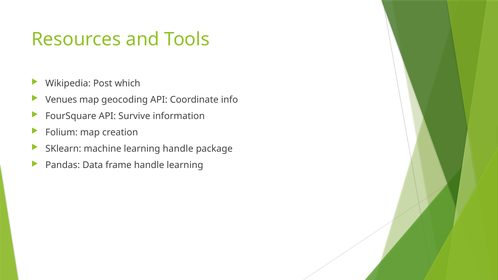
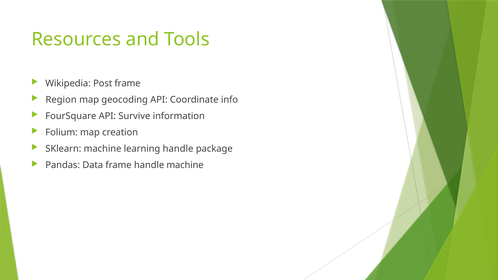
Post which: which -> frame
Venues: Venues -> Region
handle learning: learning -> machine
